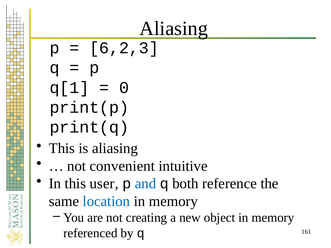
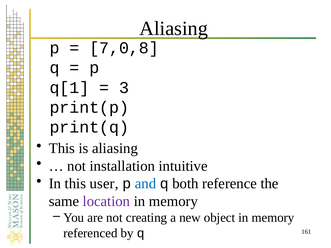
6,2,3: 6,2,3 -> 7,0,8
0: 0 -> 3
convenient: convenient -> installation
location colour: blue -> purple
